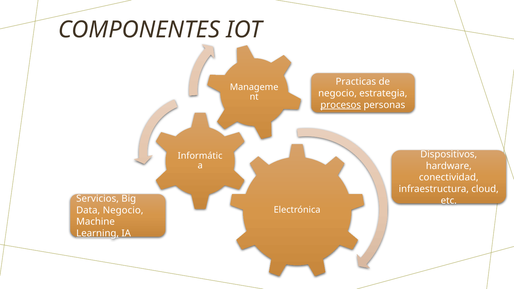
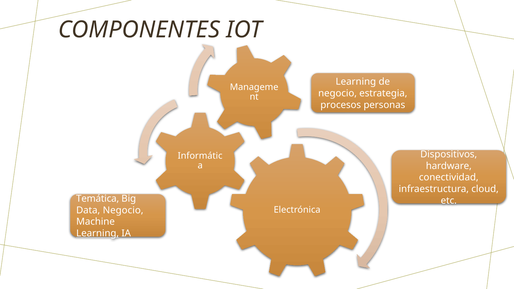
Practicas at (356, 82): Practicas -> Learning
procesos underline: present -> none
Servicios: Servicios -> Temática
